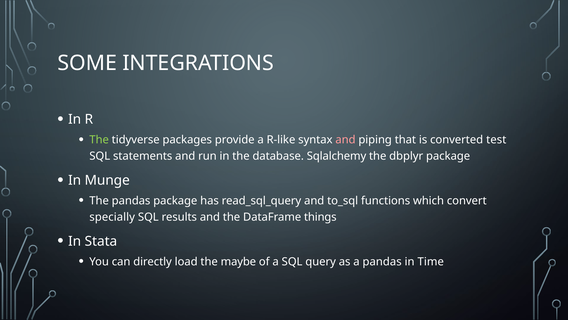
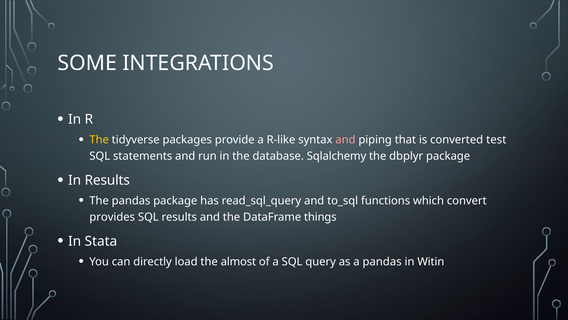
The at (99, 140) colour: light green -> yellow
In Munge: Munge -> Results
specially: specially -> provides
maybe: maybe -> almost
Time: Time -> Witin
